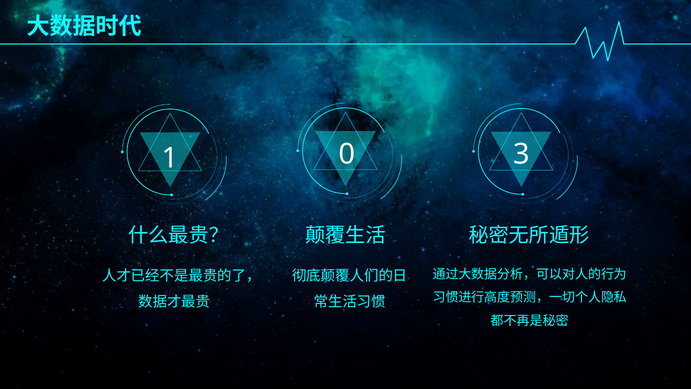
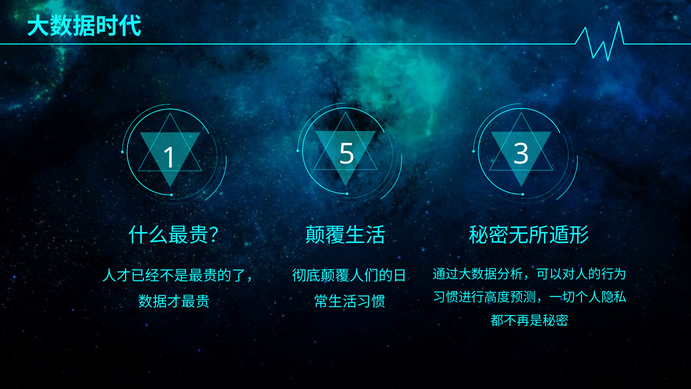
0: 0 -> 5
